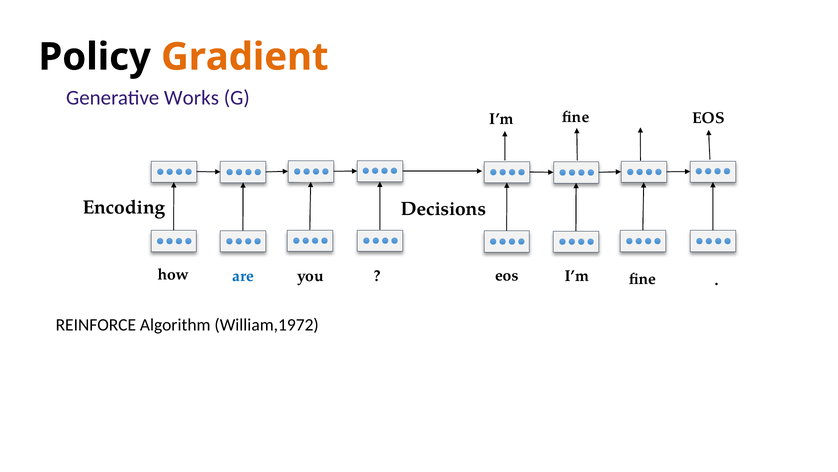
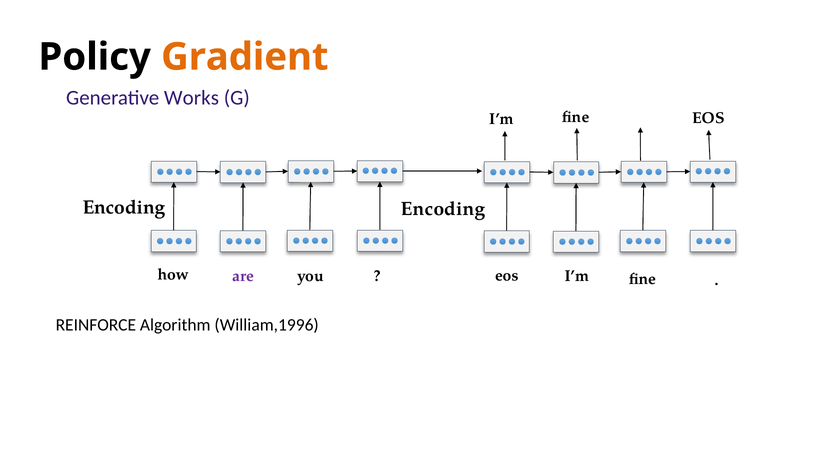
Encoding Decisions: Decisions -> Encoding
are colour: blue -> purple
William,1972: William,1972 -> William,1996
